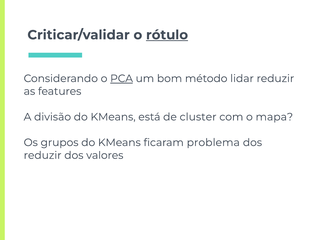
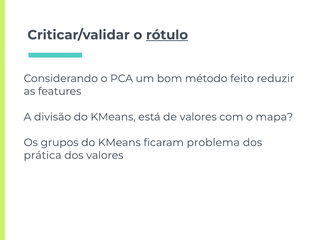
PCA underline: present -> none
lidar: lidar -> feito
de cluster: cluster -> valores
reduzir at (43, 155): reduzir -> prática
